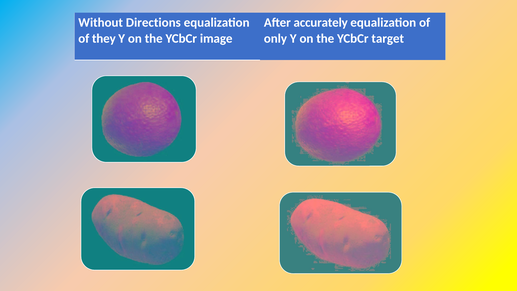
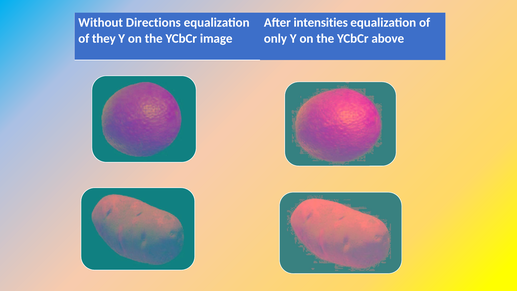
accurately: accurately -> intensities
target: target -> above
